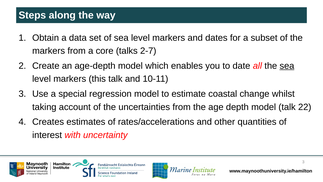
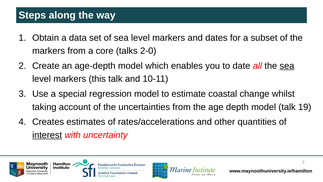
2-7: 2-7 -> 2-0
22: 22 -> 19
interest underline: none -> present
